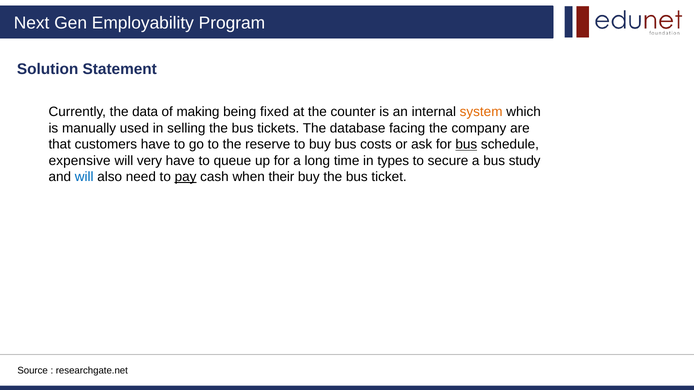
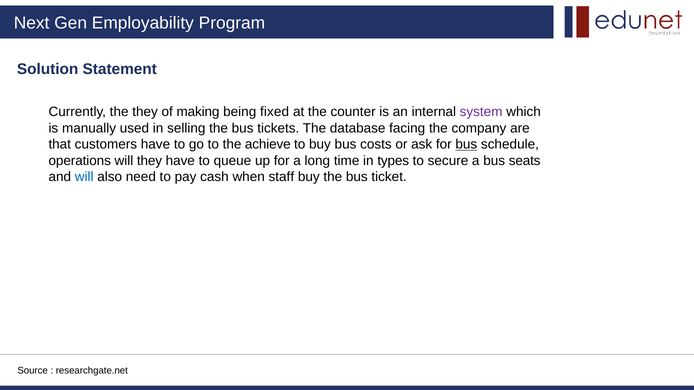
the data: data -> they
system colour: orange -> purple
reserve: reserve -> achieve
expensive: expensive -> operations
will very: very -> they
study: study -> seats
pay underline: present -> none
their: their -> staff
